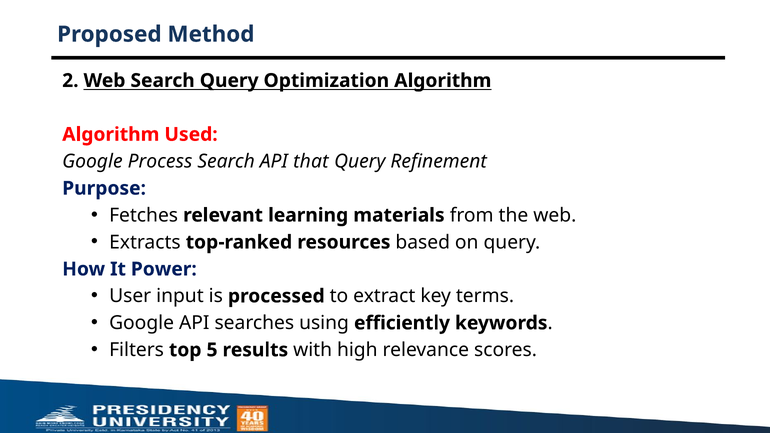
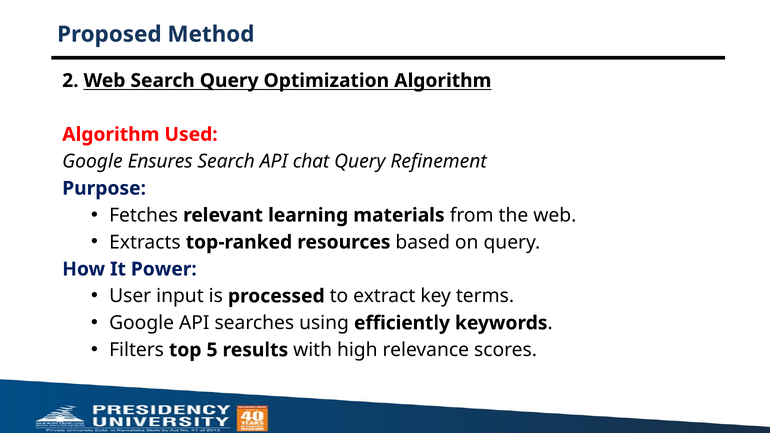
Process: Process -> Ensures
that: that -> chat
